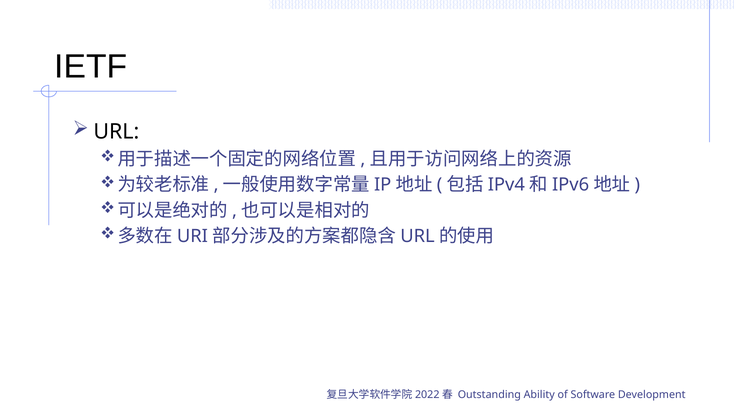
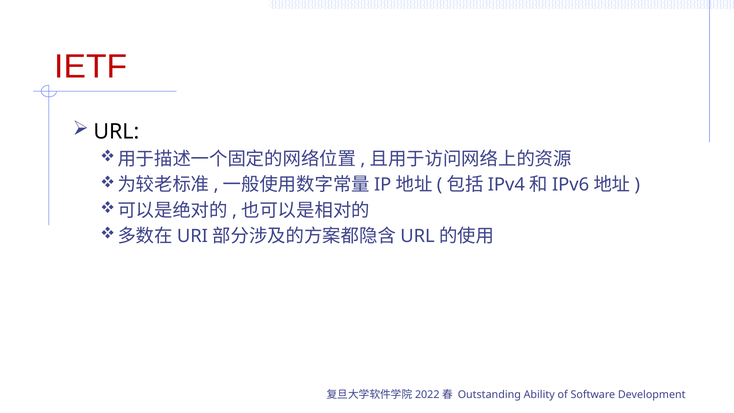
IETF colour: black -> red
